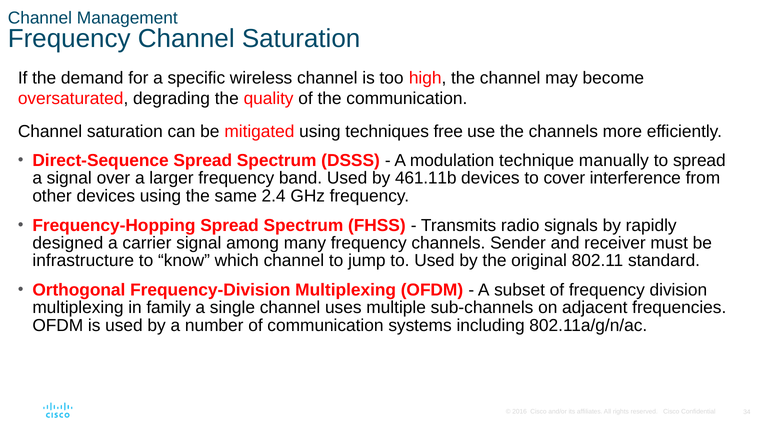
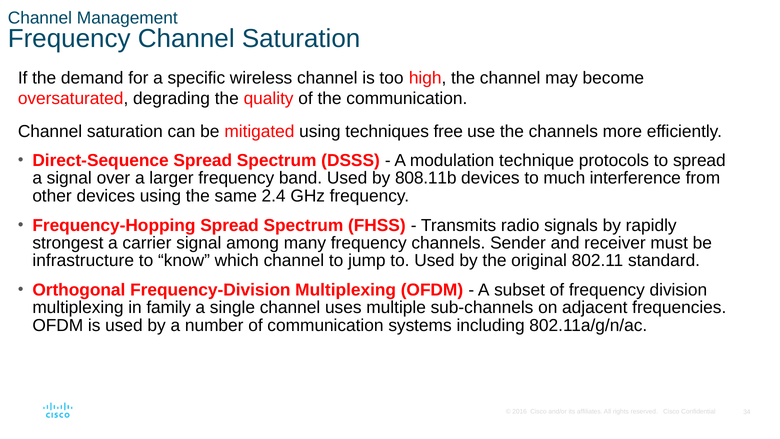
manually: manually -> protocols
461.11b: 461.11b -> 808.11b
cover: cover -> much
designed: designed -> strongest
